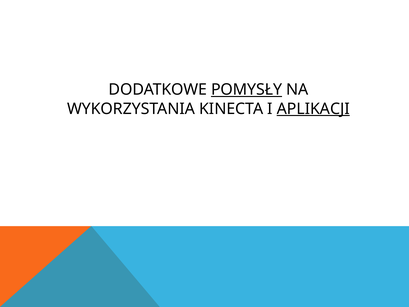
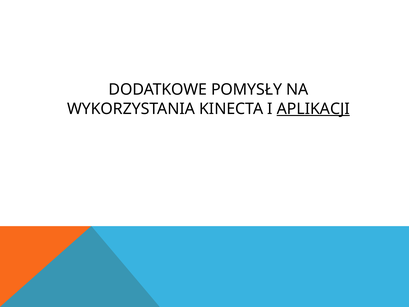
POMYSŁY underline: present -> none
